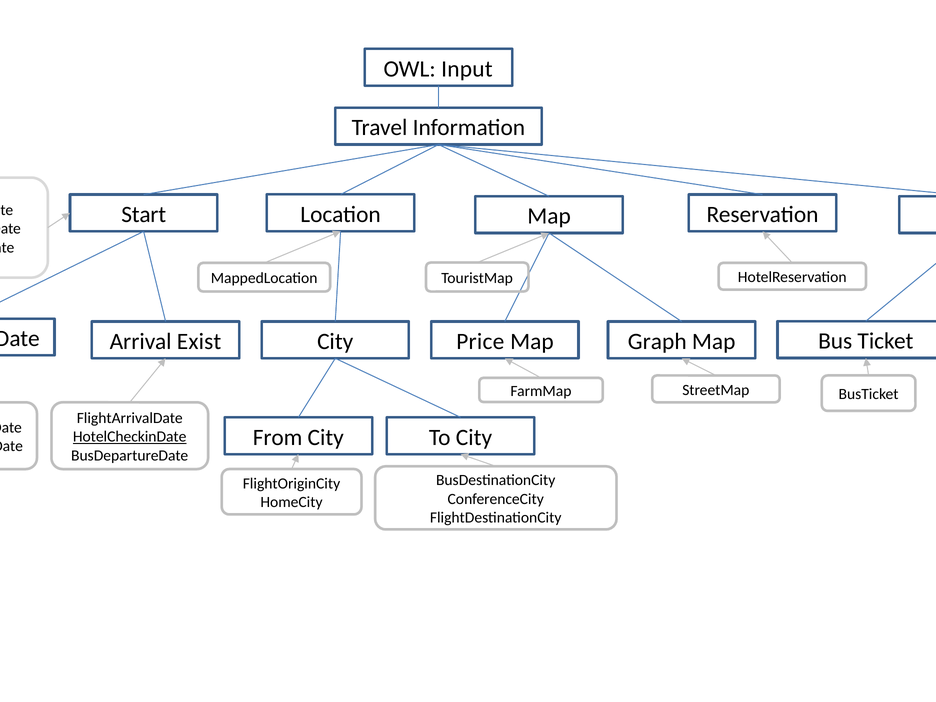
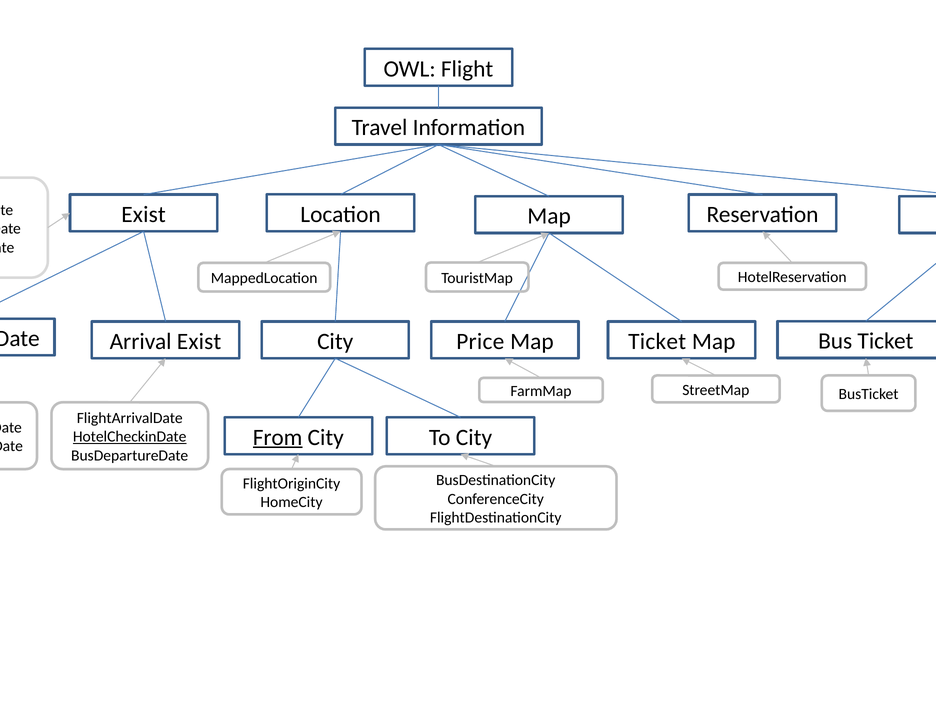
Input: Input -> Flight
Start at (144, 215): Start -> Exist
Map Graph: Graph -> Ticket
From underline: none -> present
